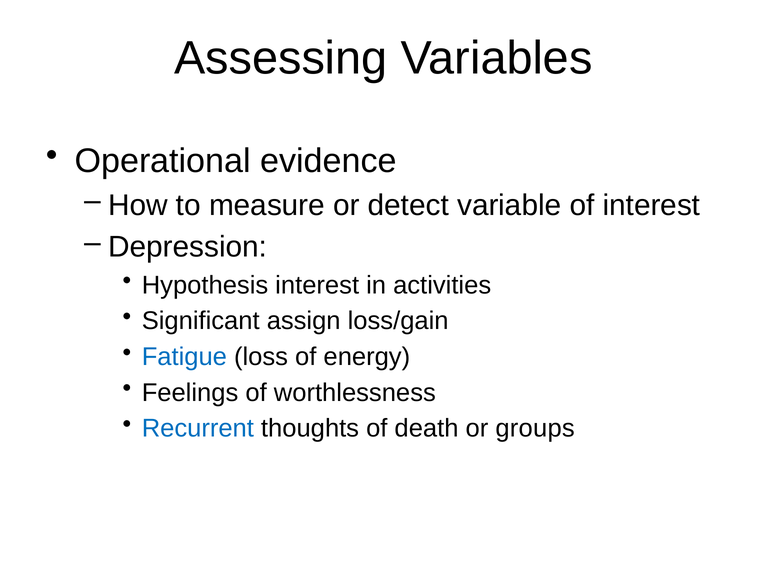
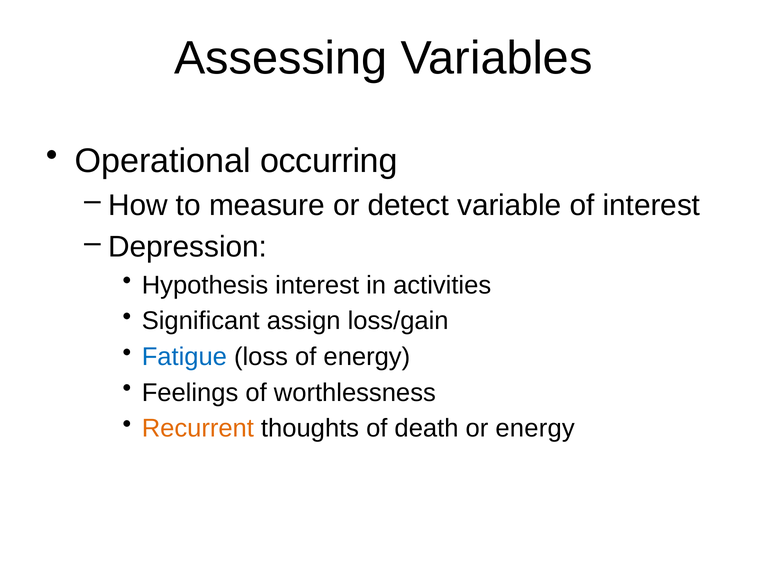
evidence: evidence -> occurring
Recurrent colour: blue -> orange
or groups: groups -> energy
